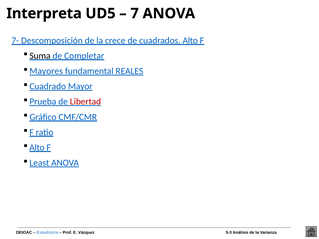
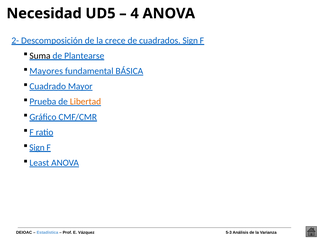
Interpreta: Interpreta -> Necesidad
7: 7 -> 4
7-: 7- -> 2-
cuadrados Alto: Alto -> Sign
Completar: Completar -> Plantearse
REALES: REALES -> BÁSICA
Libertad colour: red -> orange
Alto at (37, 148): Alto -> Sign
